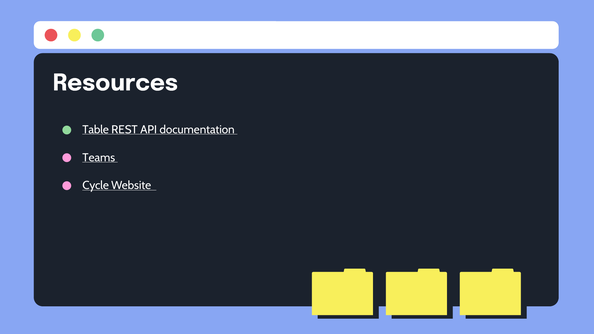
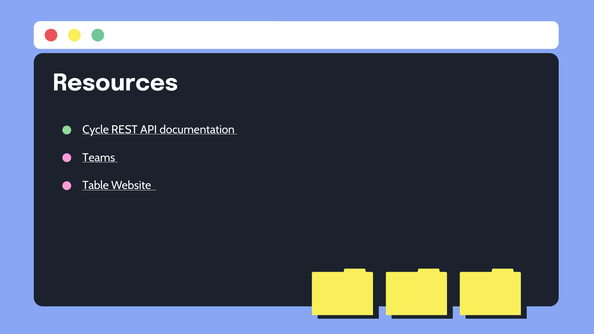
Table: Table -> Cycle
Cycle: Cycle -> Table
